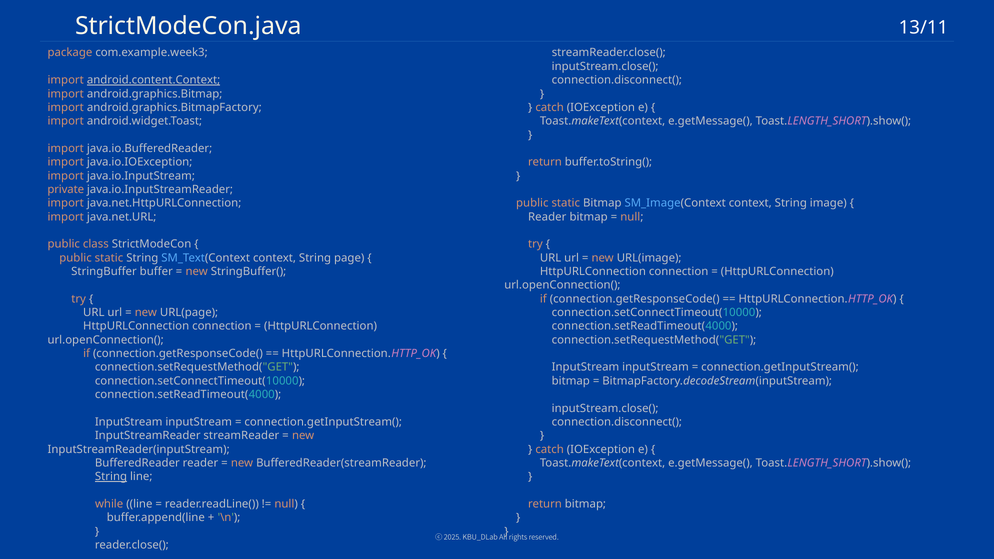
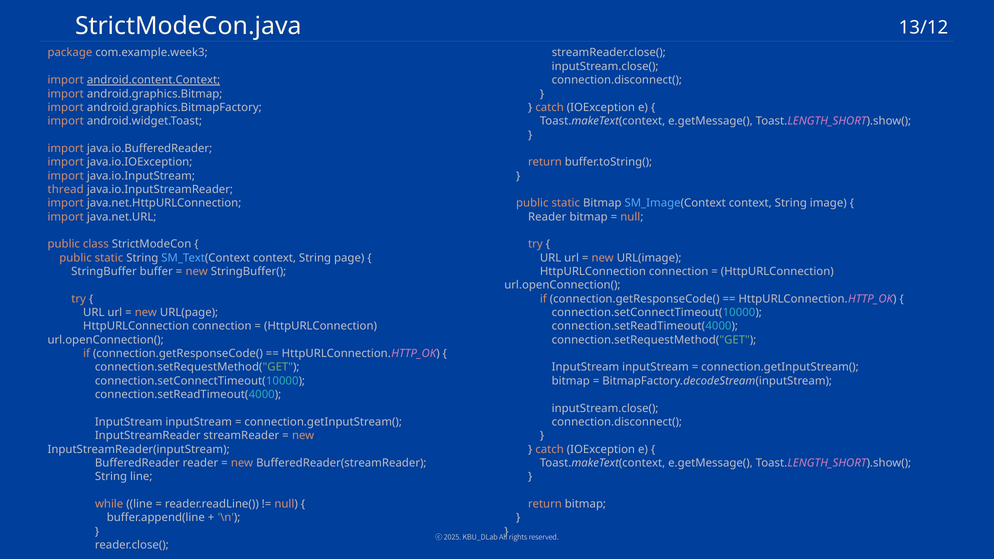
13/11: 13/11 -> 13/12
private: private -> thread
String at (111, 477) underline: present -> none
